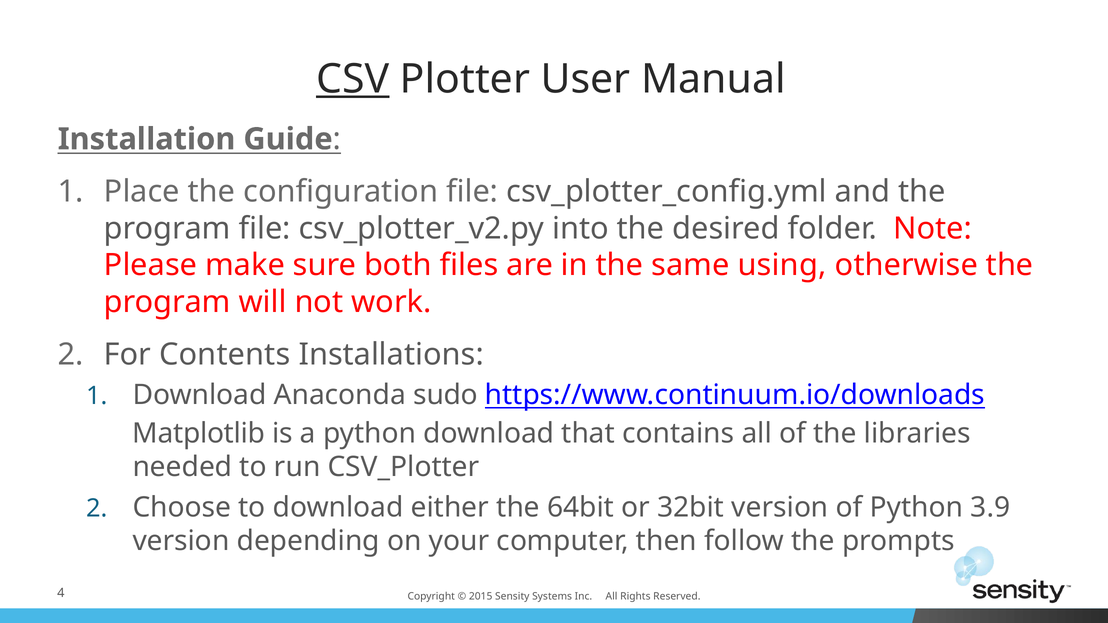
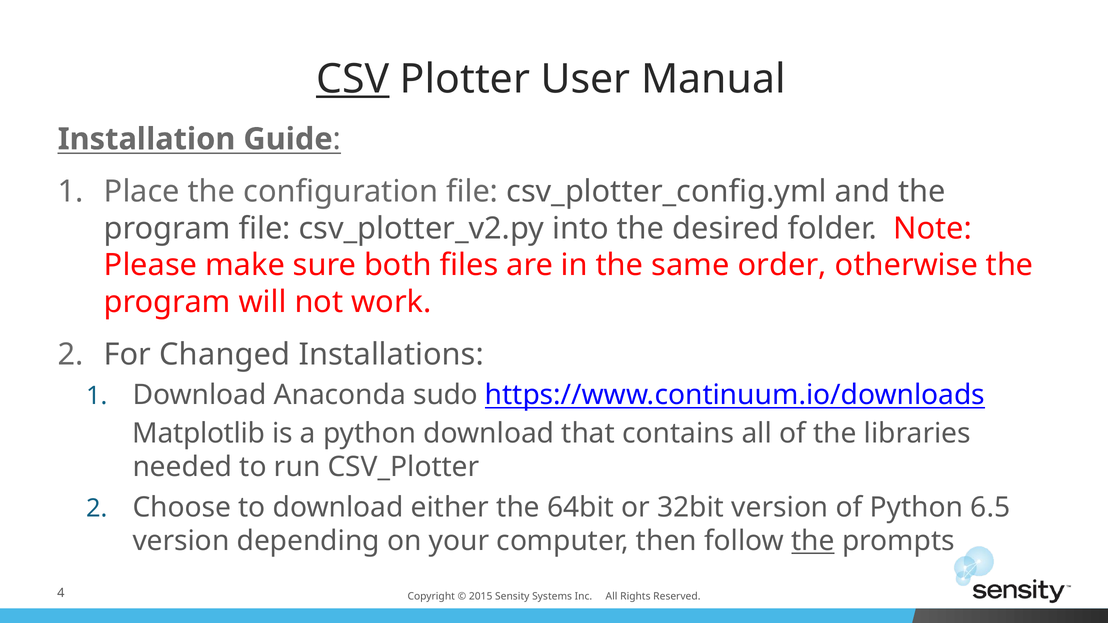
using: using -> order
Contents: Contents -> Changed
3.9: 3.9 -> 6.5
the at (813, 541) underline: none -> present
